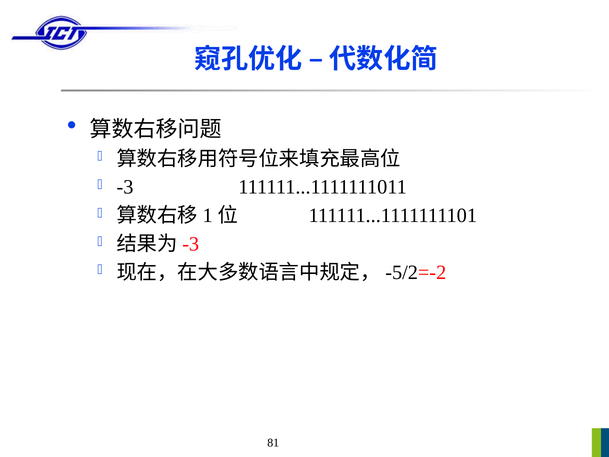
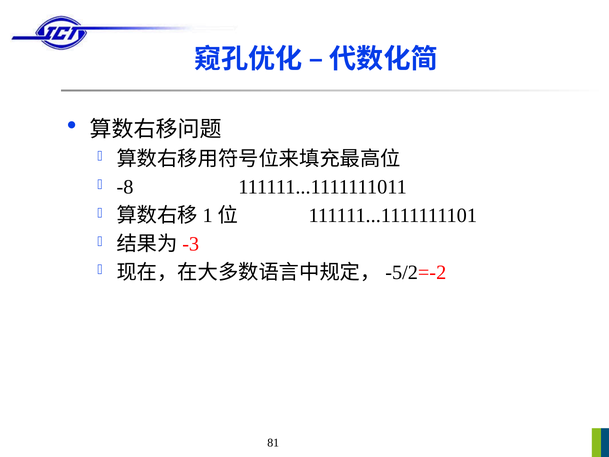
-3: -3 -> -8
